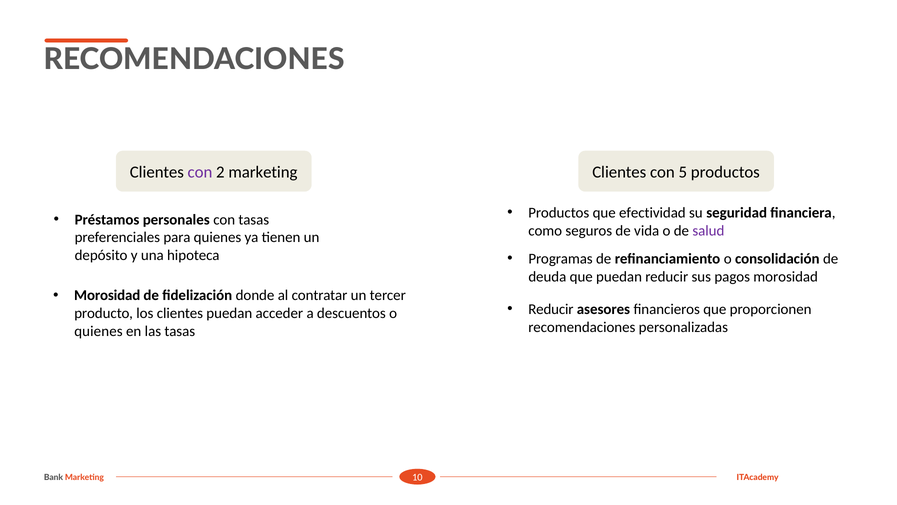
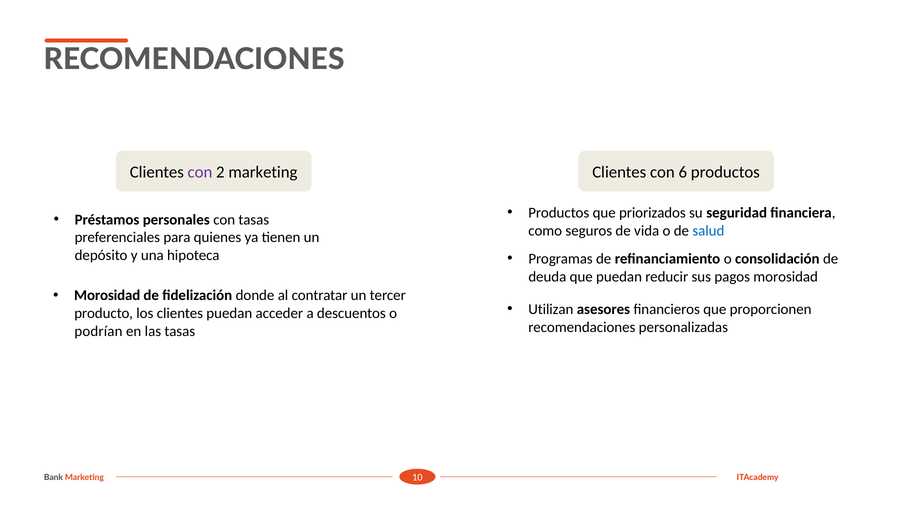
5: 5 -> 6
efectividad: efectividad -> priorizados
salud colour: purple -> blue
Reducir at (551, 309): Reducir -> Utilizan
quienes at (98, 331): quienes -> podrían
